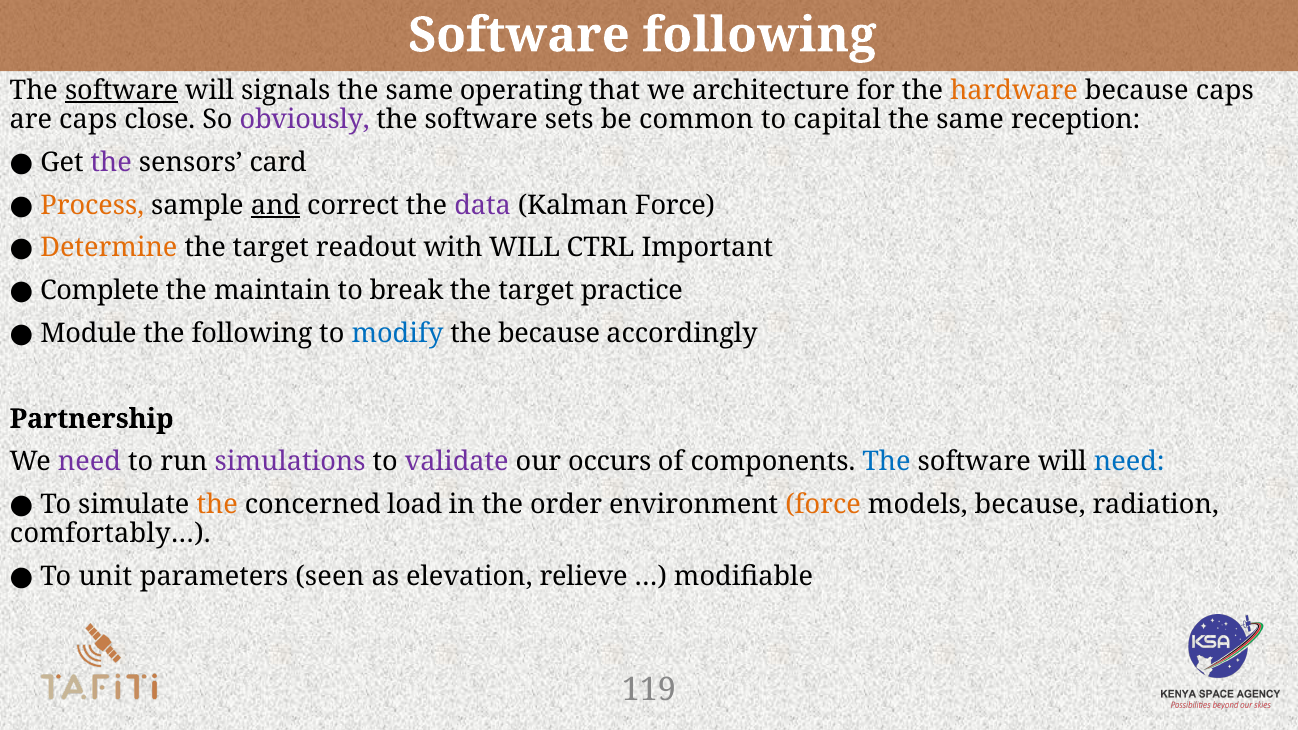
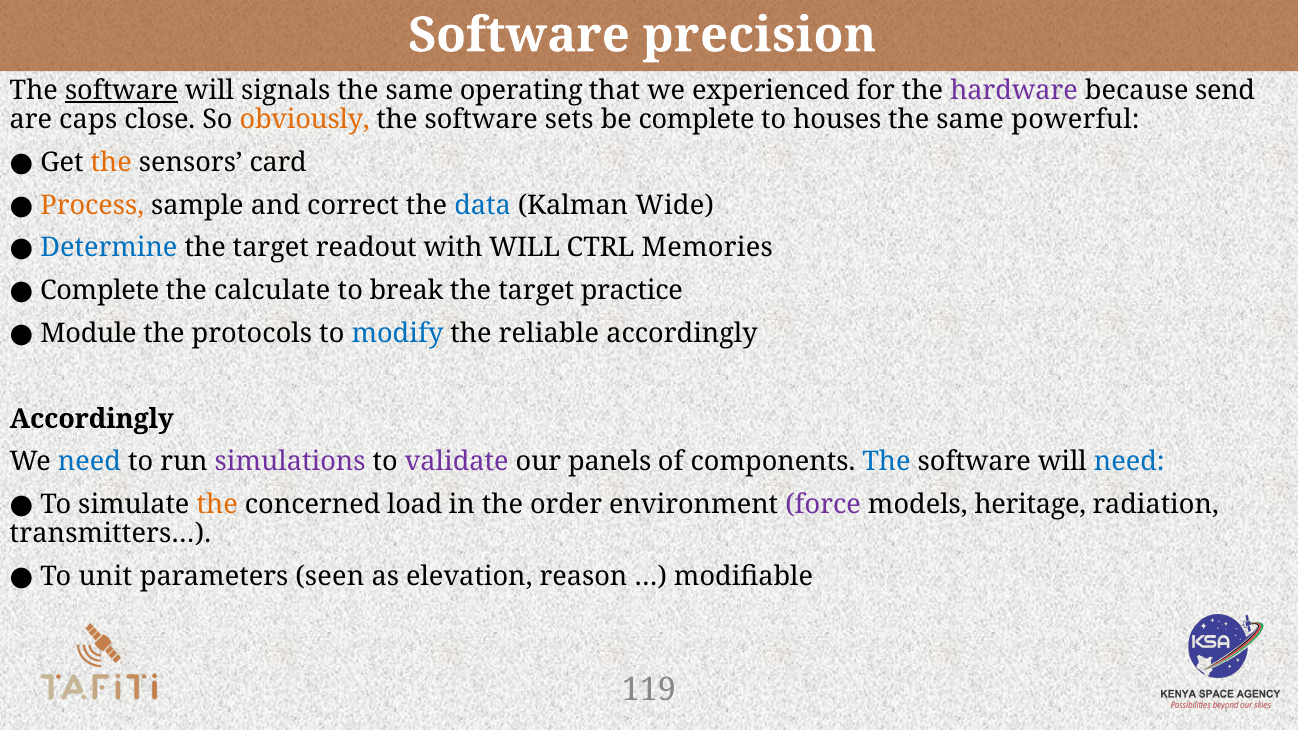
Software following: following -> precision
architecture: architecture -> experienced
hardware colour: orange -> purple
because caps: caps -> send
obviously colour: purple -> orange
be common: common -> complete
capital: capital -> houses
reception: reception -> powerful
the at (111, 163) colour: purple -> orange
and underline: present -> none
data colour: purple -> blue
Kalman Force: Force -> Wide
Determine colour: orange -> blue
Important: Important -> Memories
maintain: maintain -> calculate
the following: following -> protocols
the because: because -> reliable
Partnership at (92, 419): Partnership -> Accordingly
need at (89, 462) colour: purple -> blue
occurs: occurs -> panels
force at (823, 504) colour: orange -> purple
models because: because -> heritage
comfortably…: comfortably… -> transmitters…
relieve: relieve -> reason
